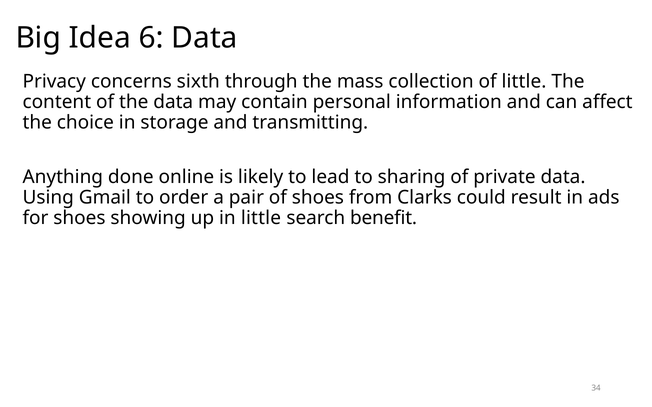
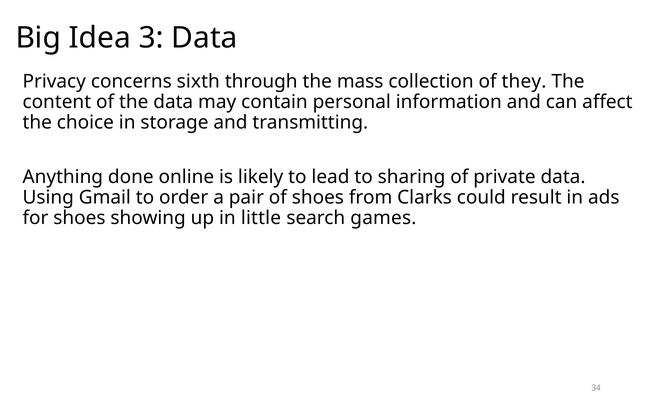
6: 6 -> 3
of little: little -> they
benefit: benefit -> games
